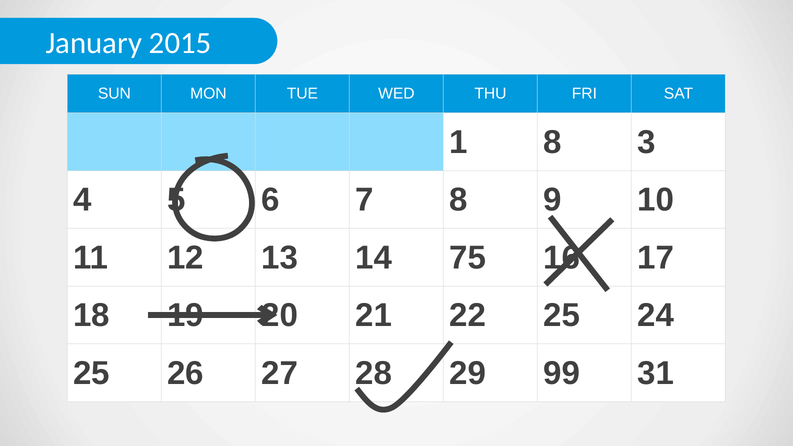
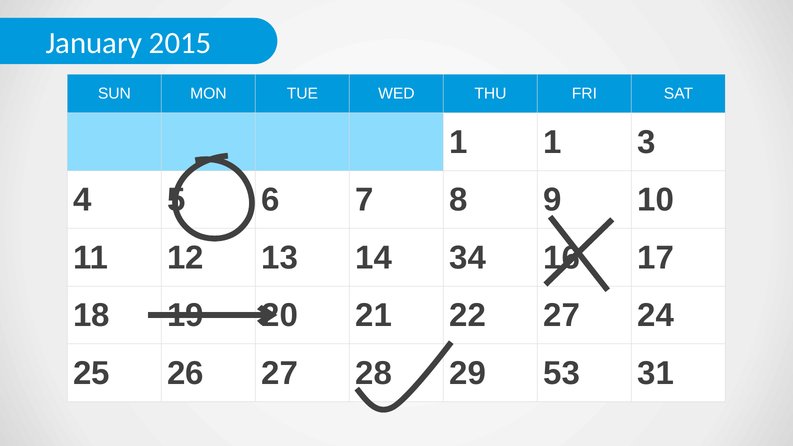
1 8: 8 -> 1
75: 75 -> 34
22 25: 25 -> 27
99: 99 -> 53
